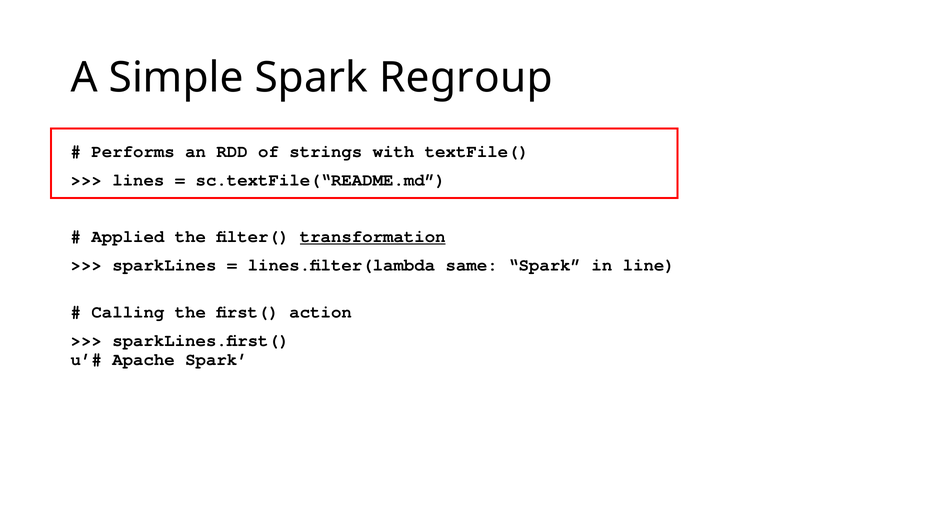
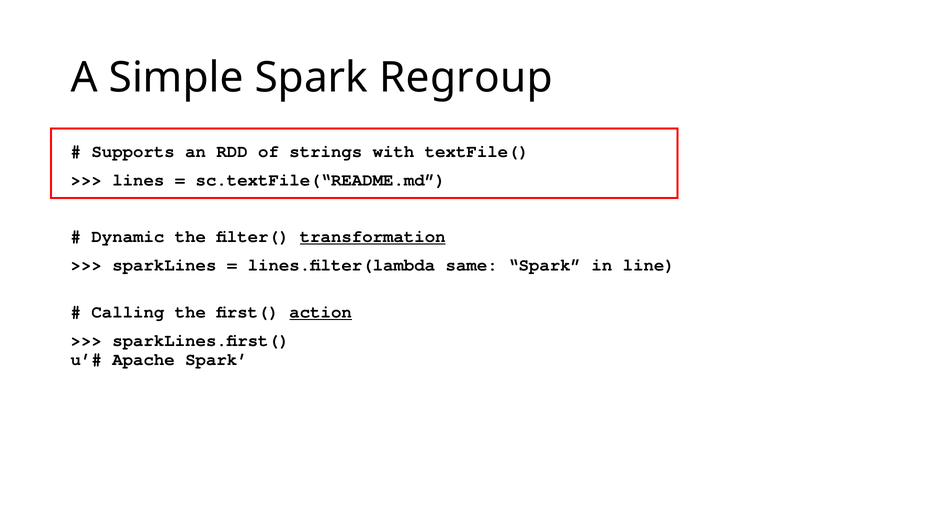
Performs: Performs -> Supports
Applied: Applied -> Dynamic
action underline: none -> present
